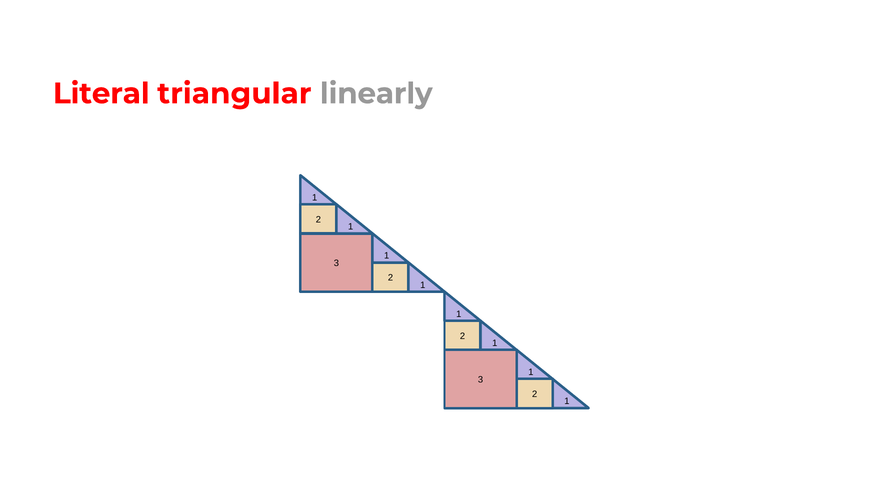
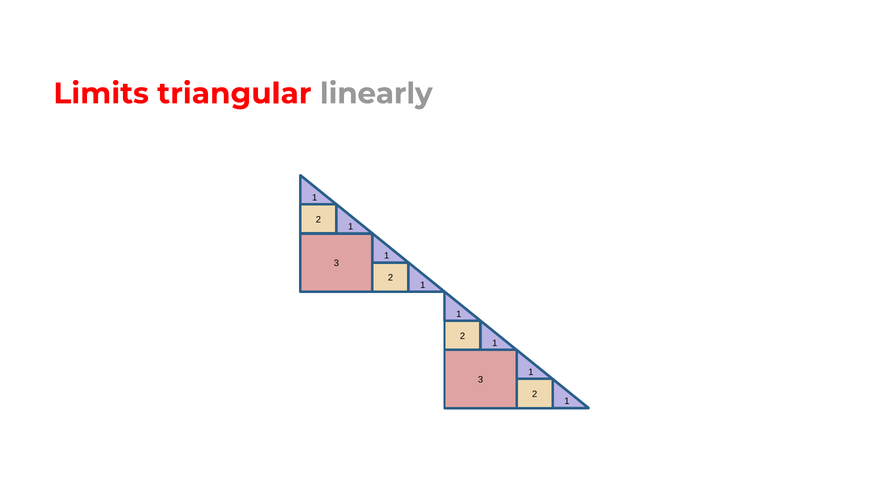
Literal: Literal -> Limits
